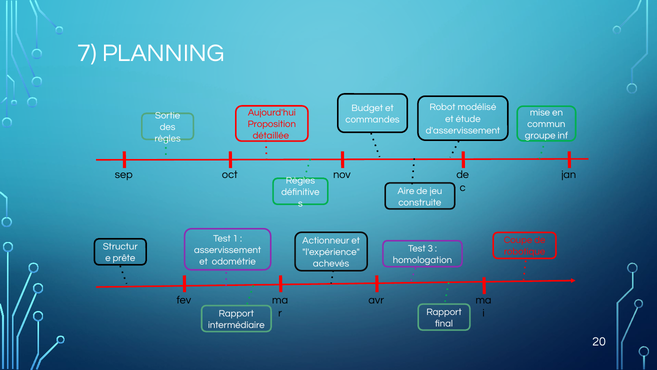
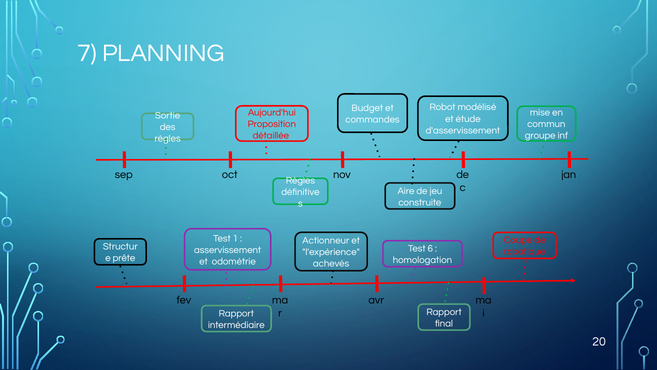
3: 3 -> 6
